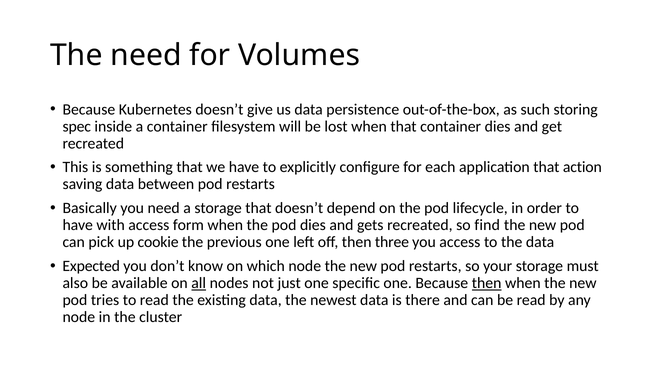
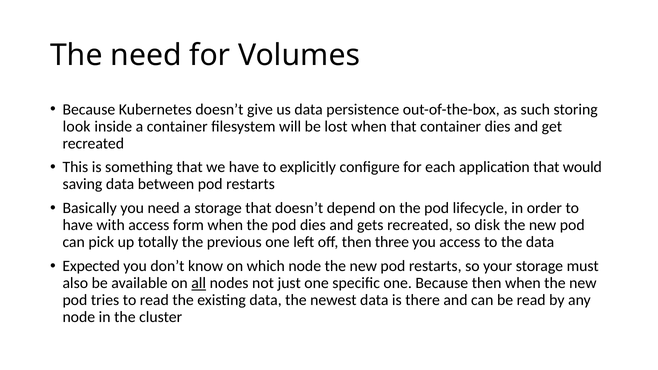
spec: spec -> look
action: action -> would
find: find -> disk
cookie: cookie -> totally
then at (487, 283) underline: present -> none
